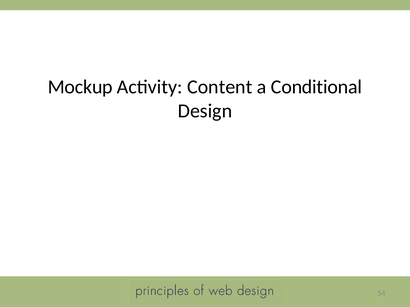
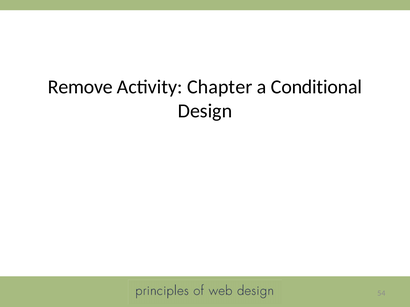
Mockup: Mockup -> Remove
Content: Content -> Chapter
